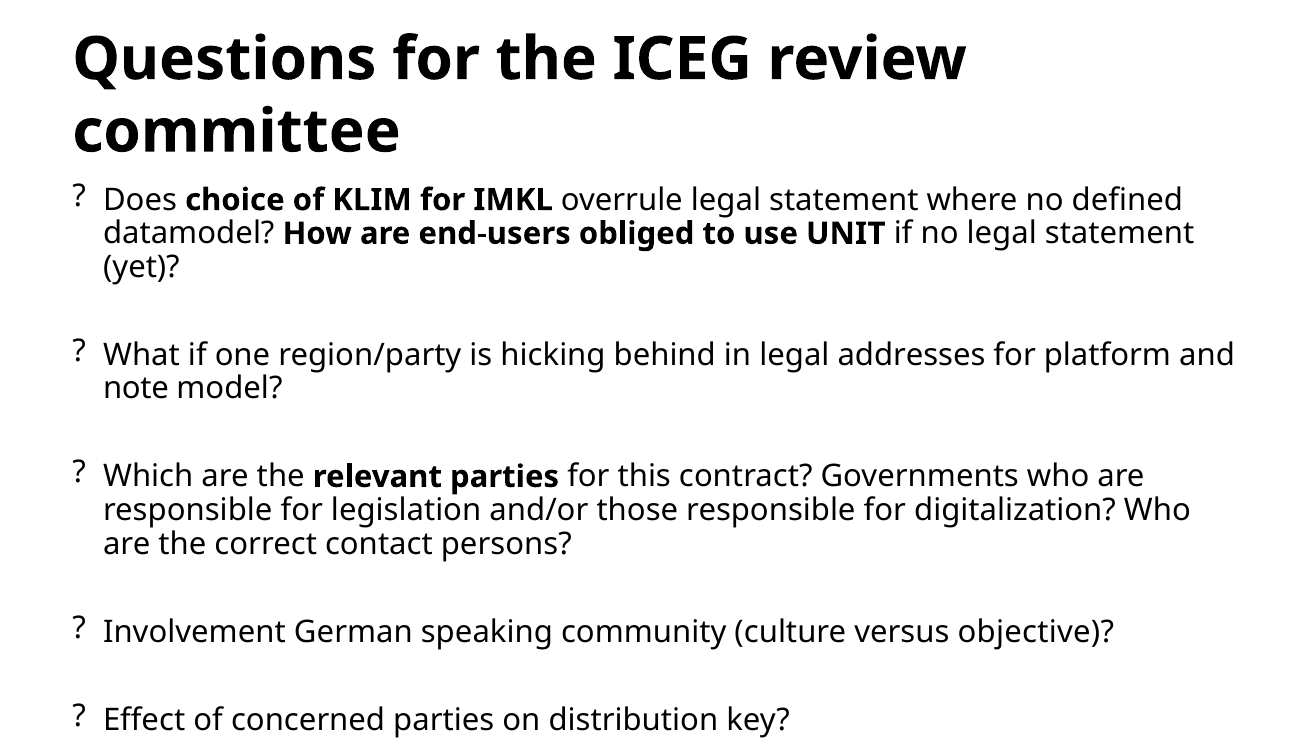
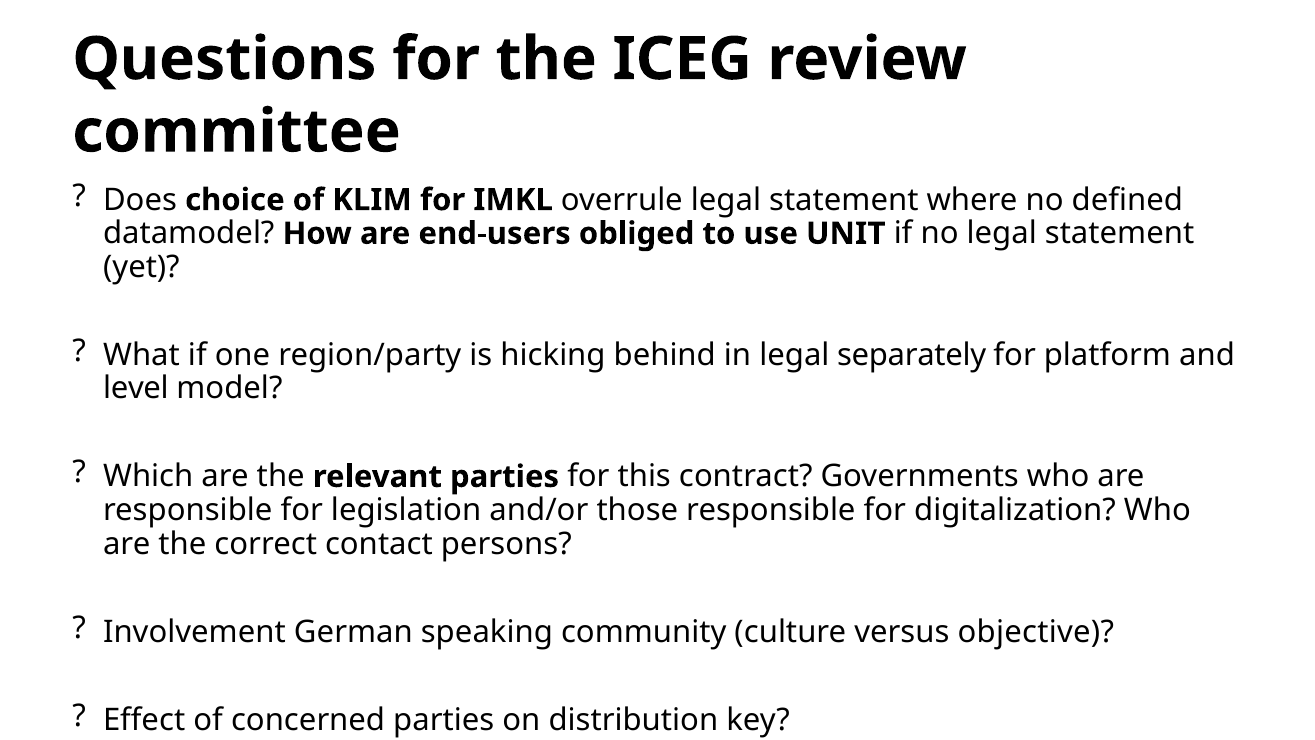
addresses: addresses -> separately
note: note -> level
